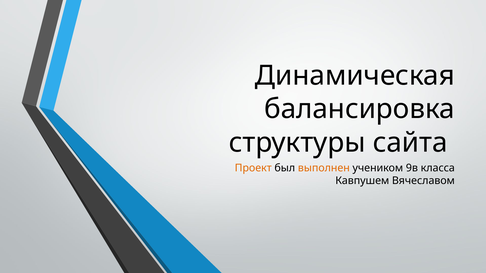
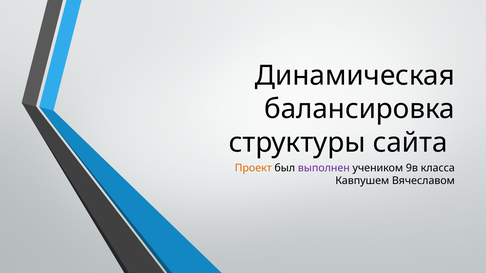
выполнен colour: orange -> purple
